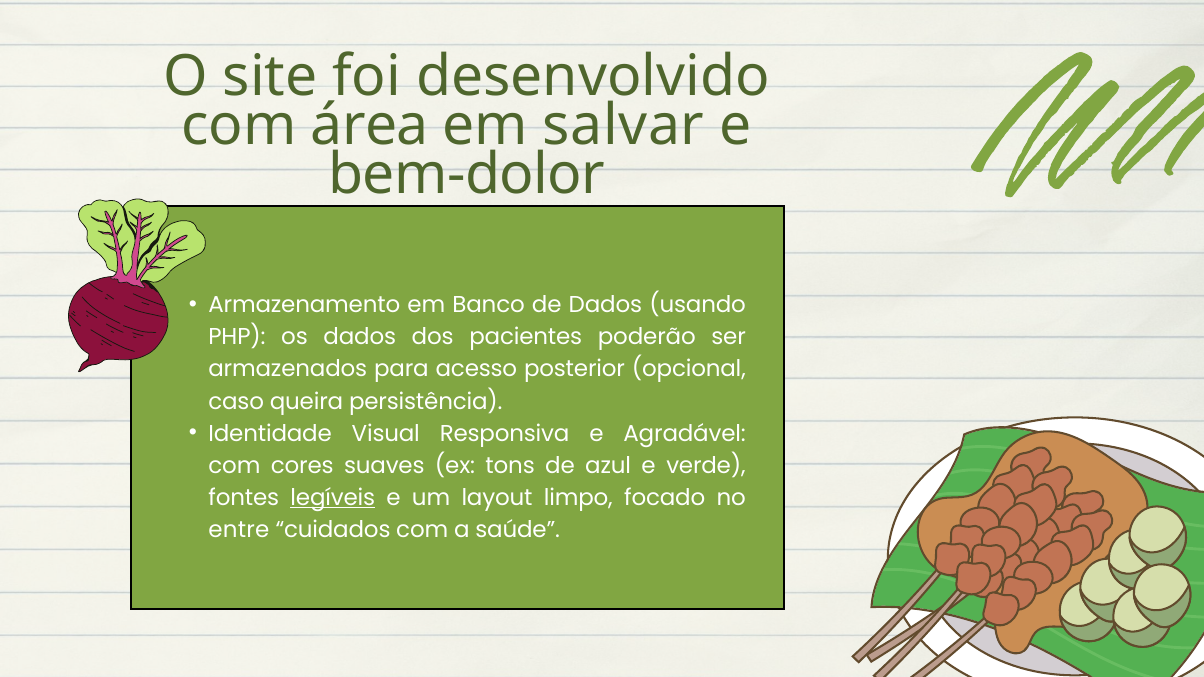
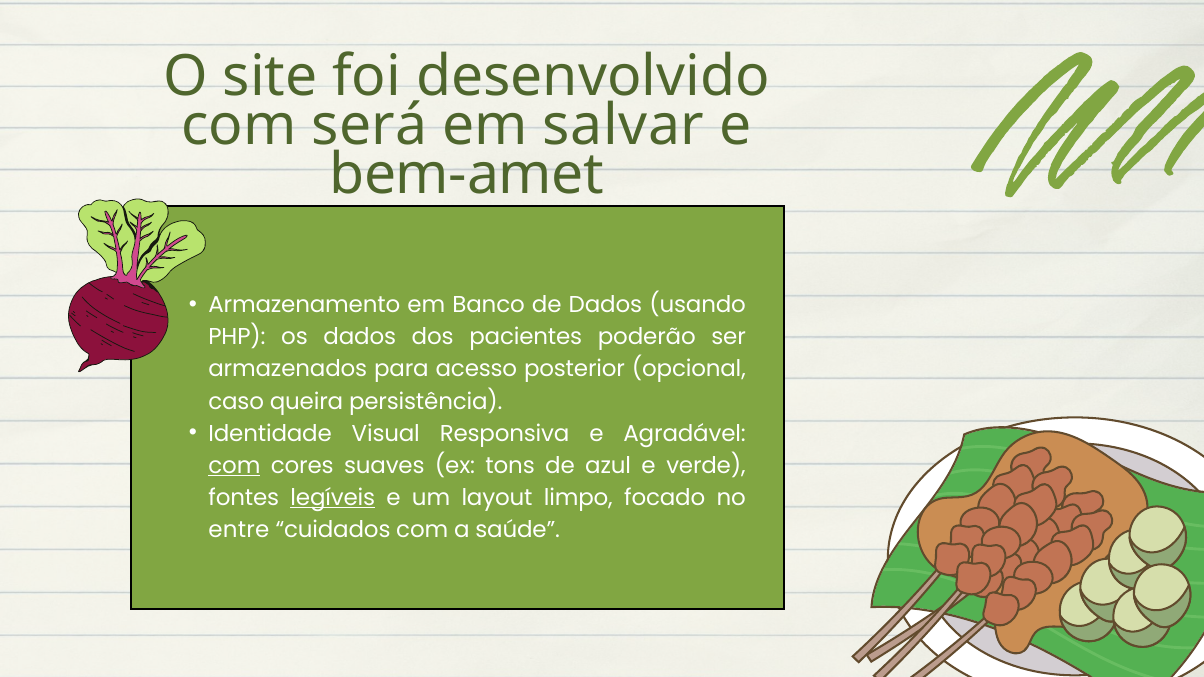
área: área -> será
bem-dolor: bem-dolor -> bem-amet
com at (234, 466) underline: none -> present
